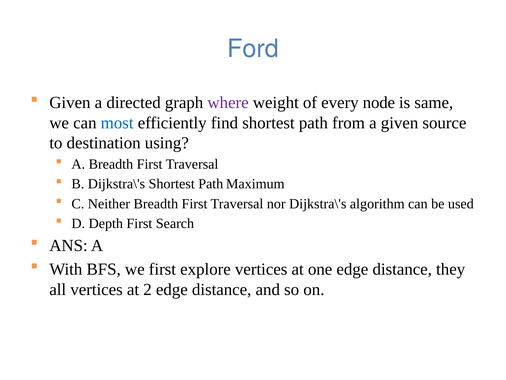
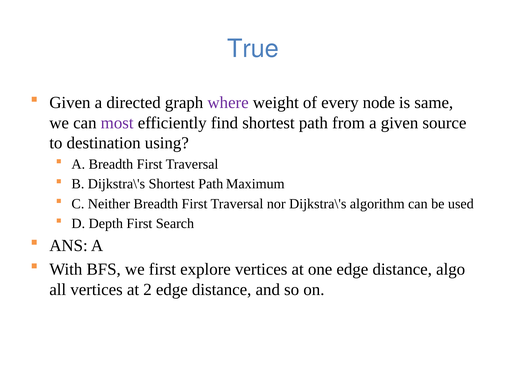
Ford: Ford -> True
most colour: blue -> purple
they: they -> algo
